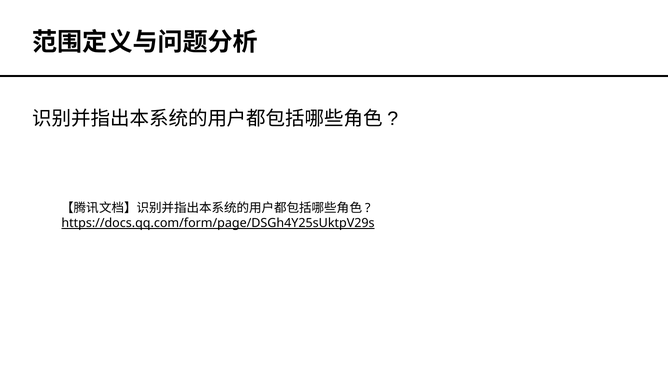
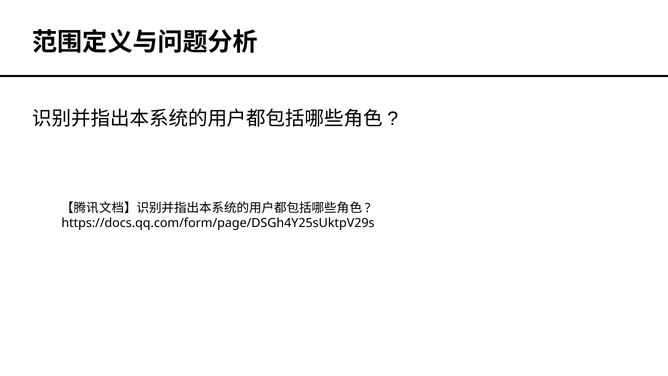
https://docs.qq.com/form/page/DSGh4Y25sUktpV29s underline: present -> none
